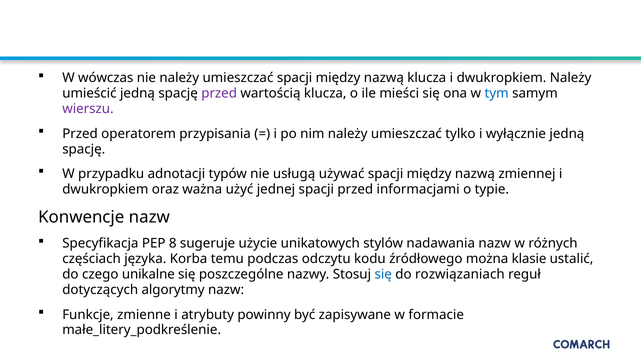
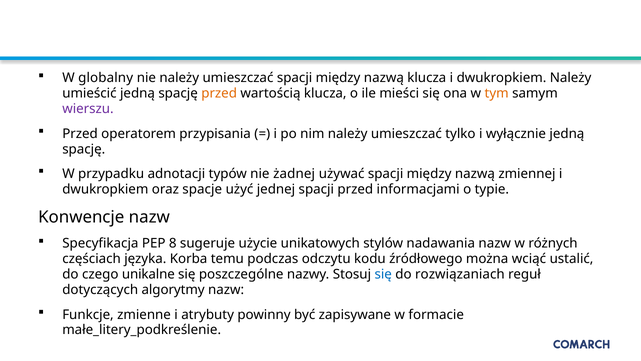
wówczas: wówczas -> globalny
przed at (219, 93) colour: purple -> orange
tym colour: blue -> orange
usługą: usługą -> żadnej
ważna: ważna -> spacje
klasie: klasie -> wciąć
